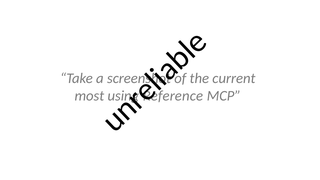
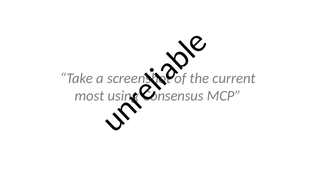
Reference: Reference -> Consensus
